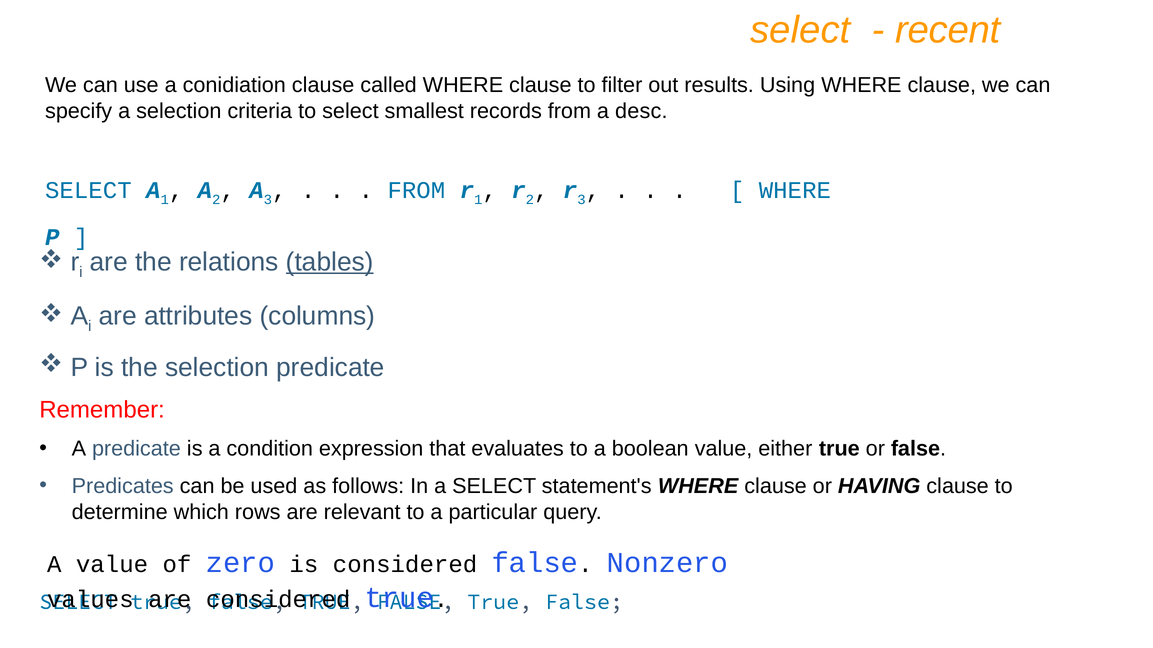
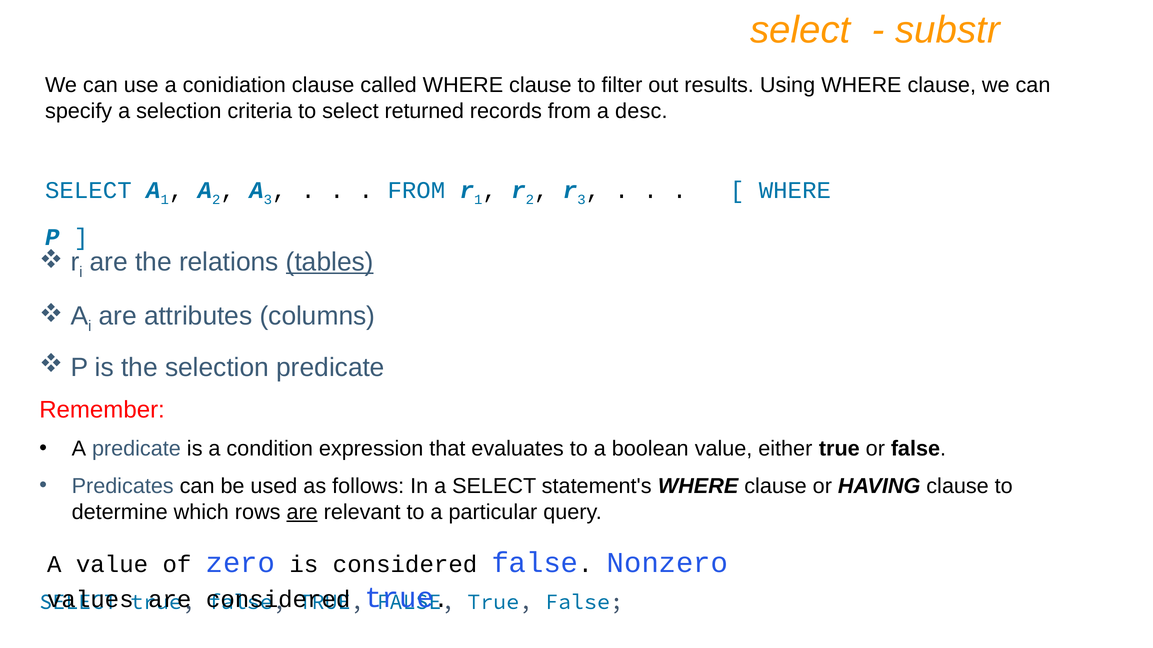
recent: recent -> substr
smallest: smallest -> returned
are at (302, 512) underline: none -> present
